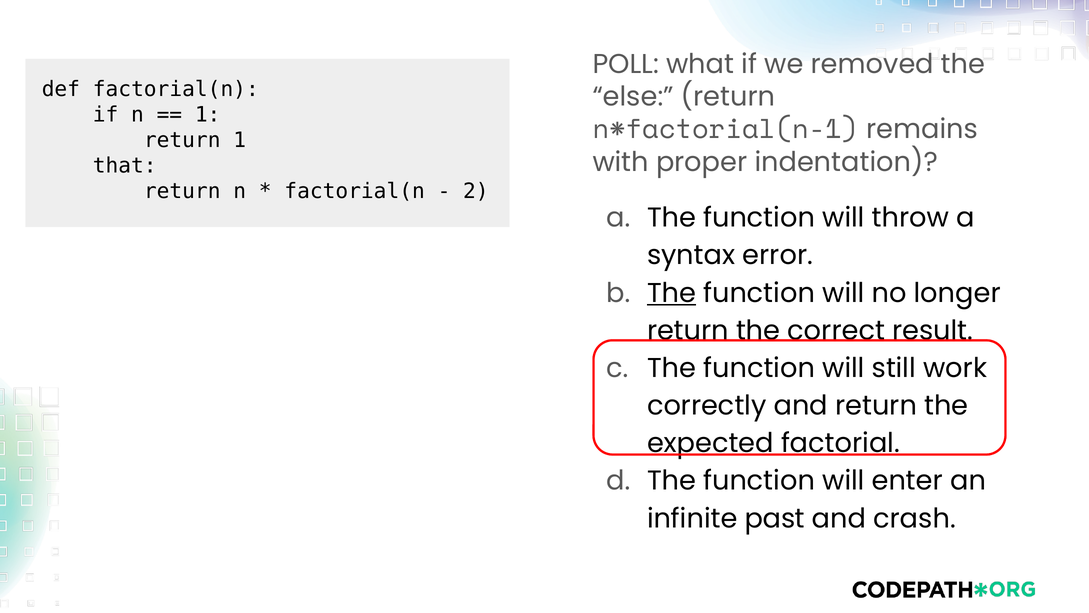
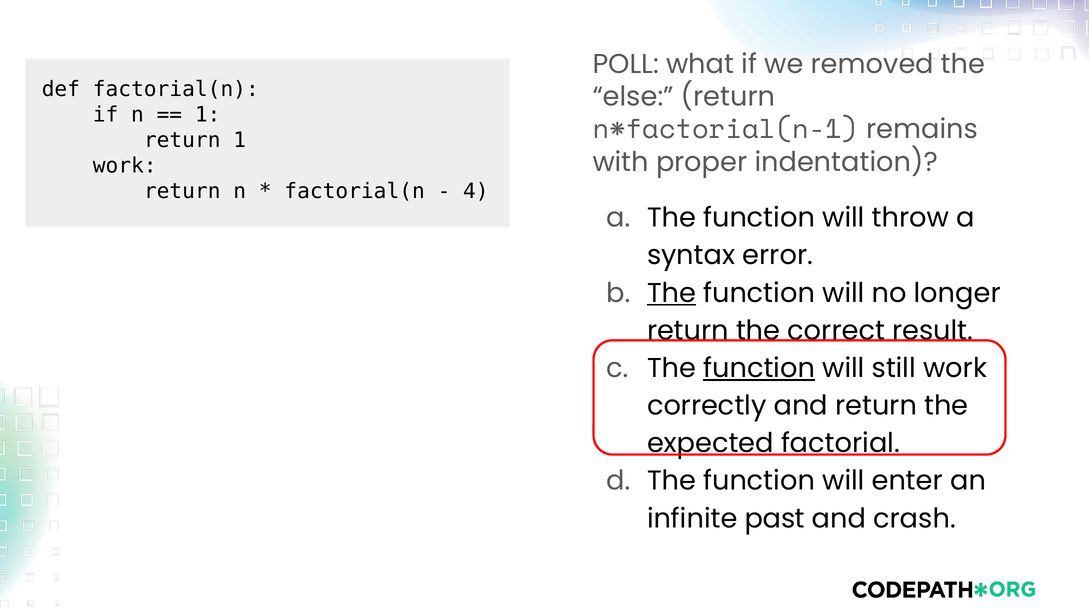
that at (125, 166): that -> work
2: 2 -> 4
function at (759, 368) underline: none -> present
